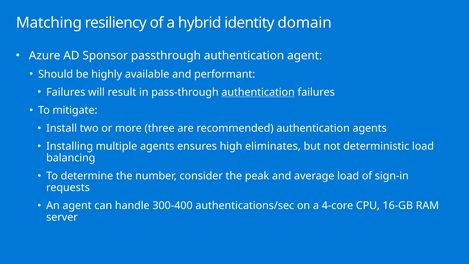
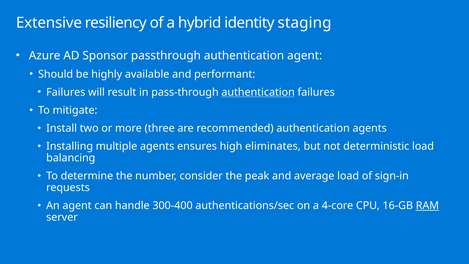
Matching: Matching -> Extensive
domain: domain -> staging
RAM underline: none -> present
